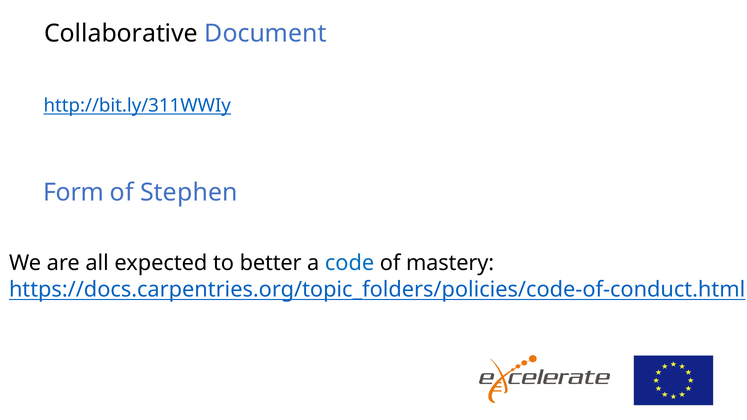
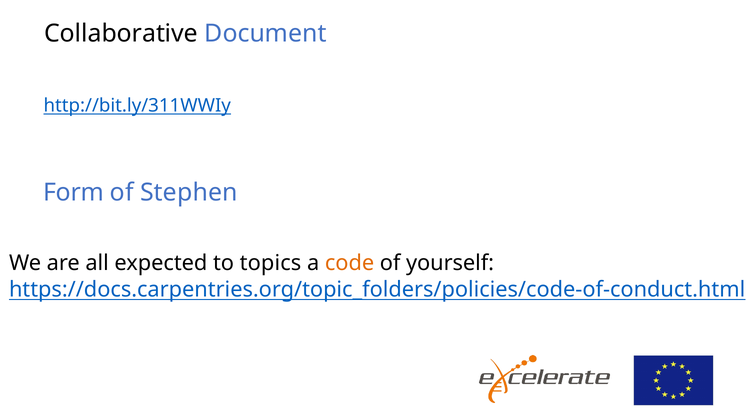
better: better -> topics
code colour: blue -> orange
mastery: mastery -> yourself
